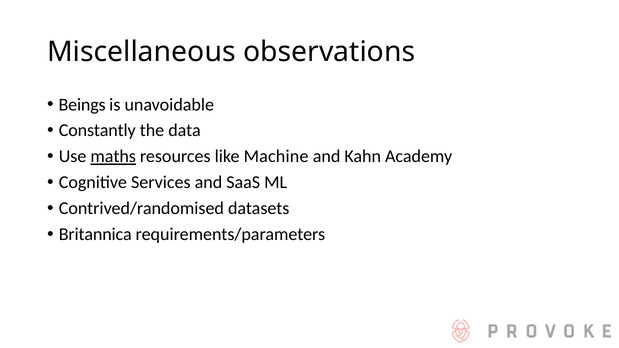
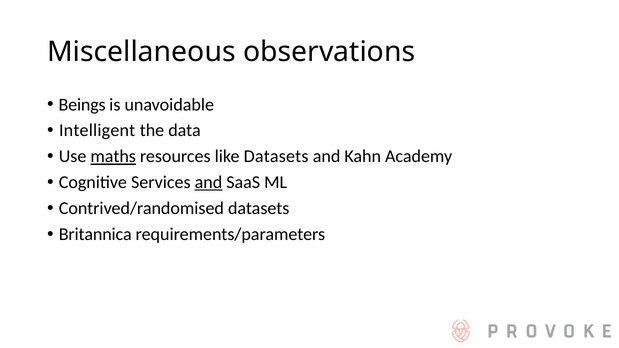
Constantly: Constantly -> Intelligent
like Machine: Machine -> Datasets
and at (208, 183) underline: none -> present
